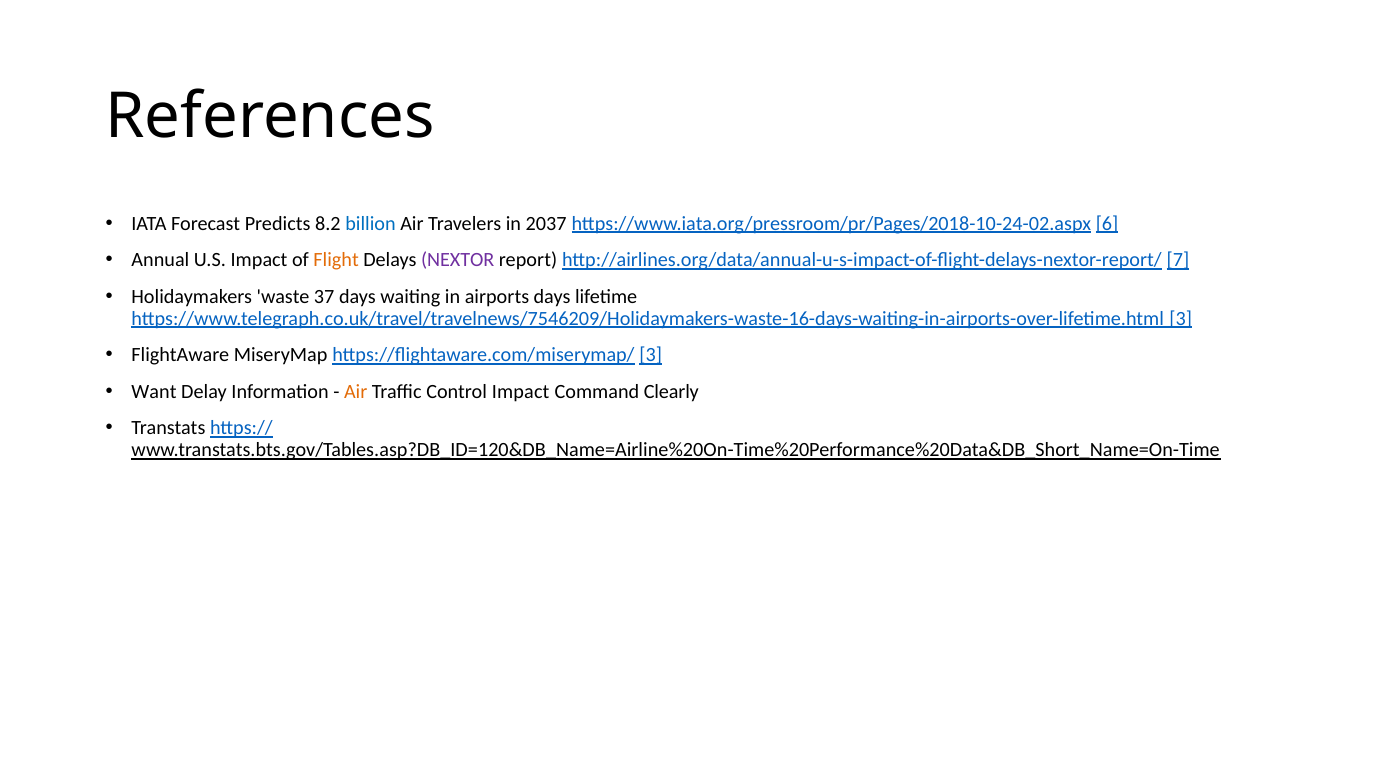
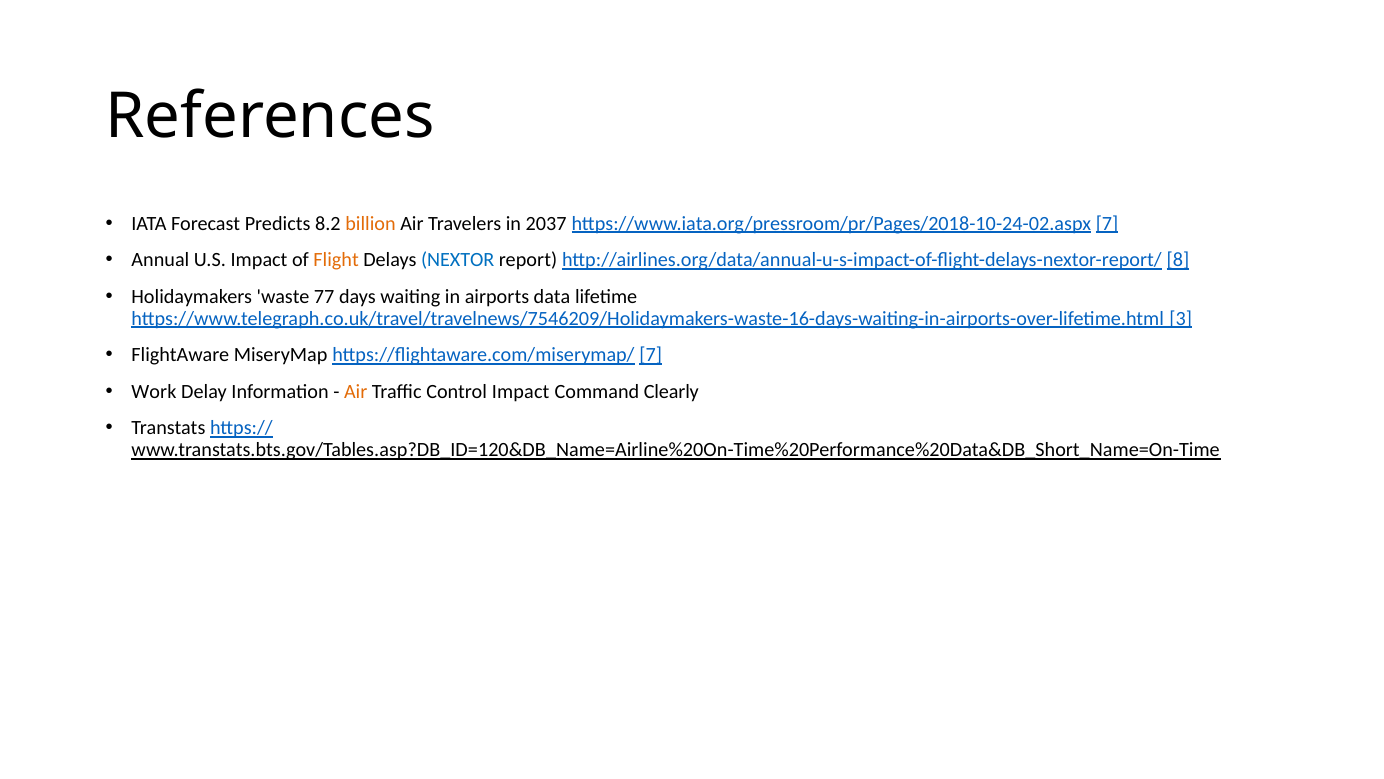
billion colour: blue -> orange
https://www.iata.org/pressroom/pr/Pages/2018-10-24-02.aspx 6: 6 -> 7
NEXTOR colour: purple -> blue
7: 7 -> 8
37: 37 -> 77
airports days: days -> data
https://flightaware.com/miserymap/ 3: 3 -> 7
Want: Want -> Work
